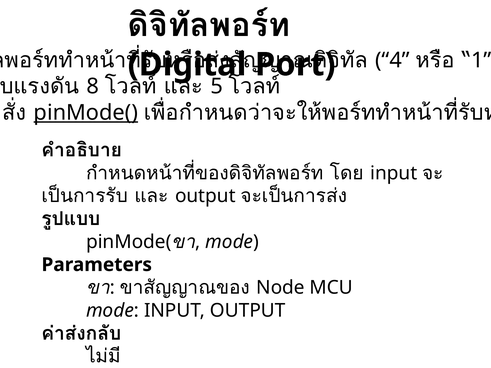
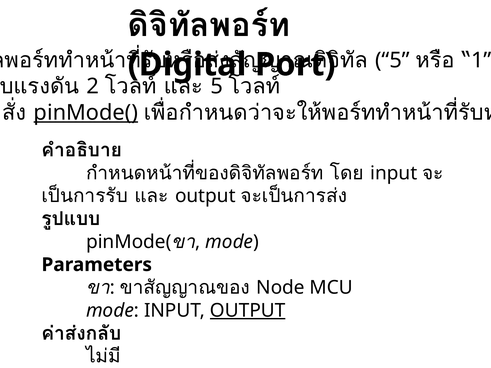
4 at (392, 60): 4 -> 5
8: 8 -> 2
OUTPUT at (248, 311) underline: none -> present
